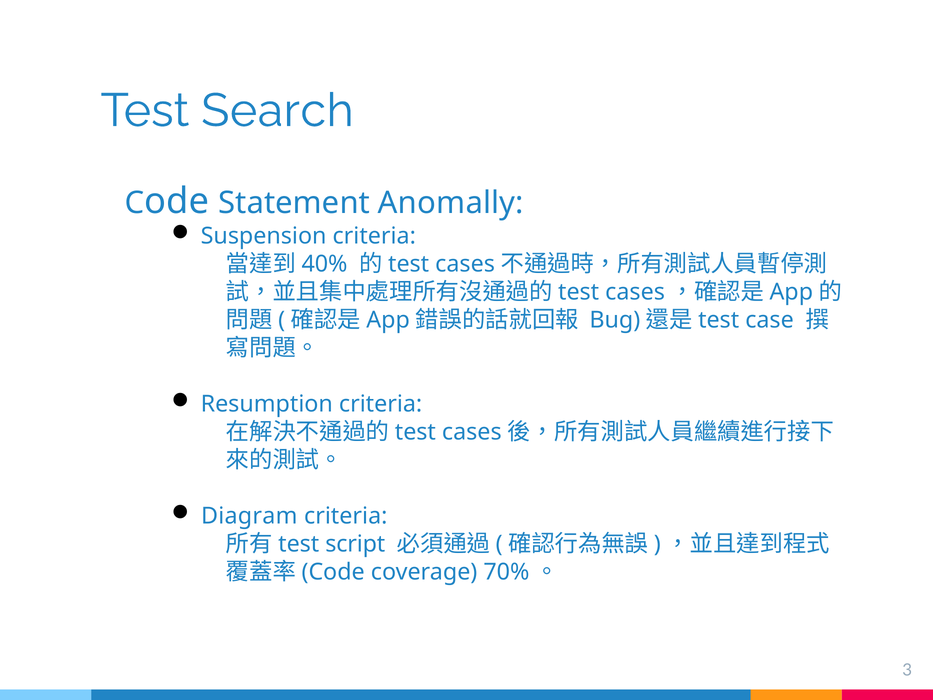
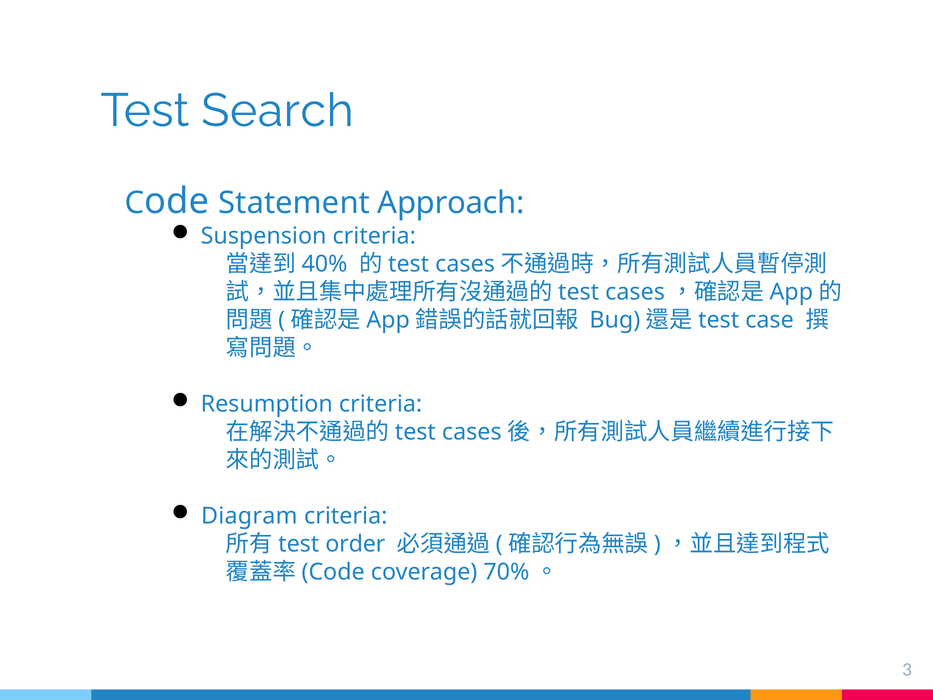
Anomally: Anomally -> Approach
script: script -> order
